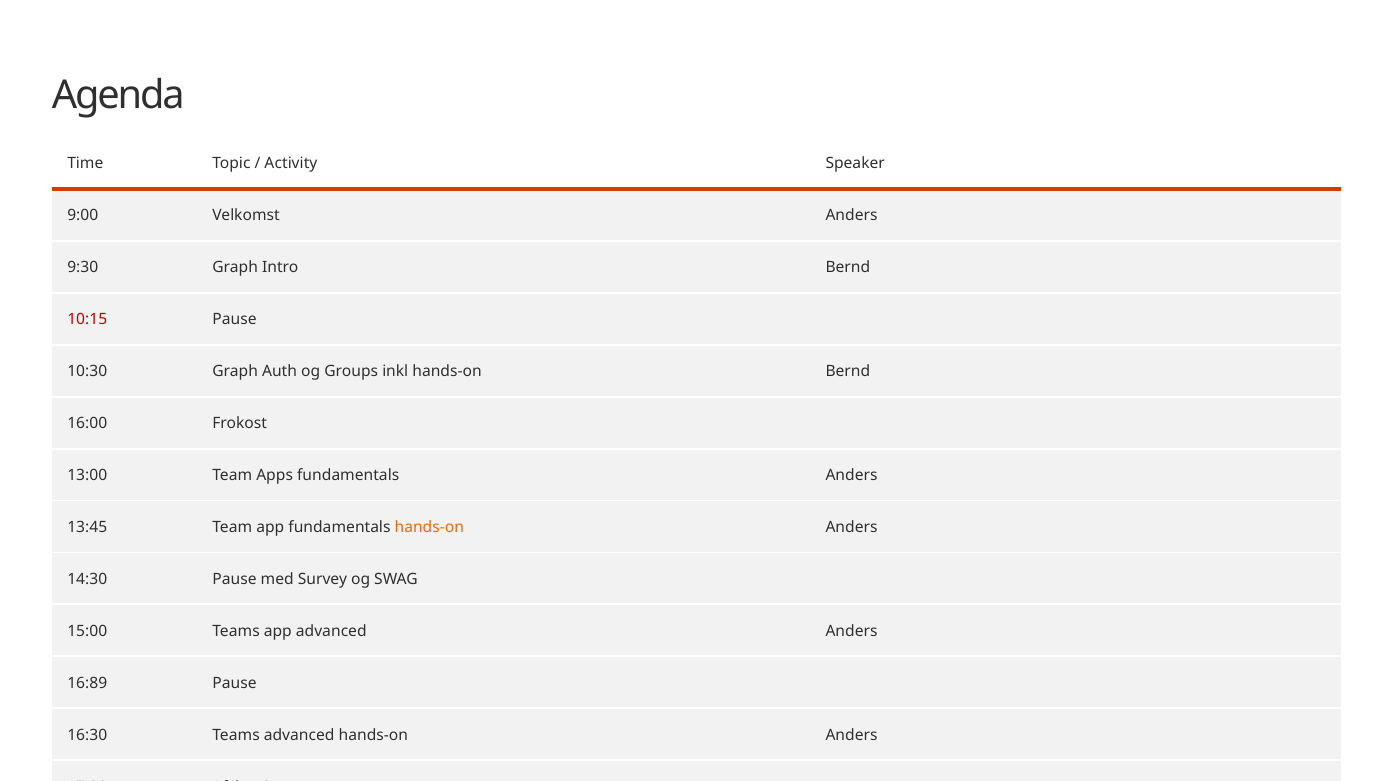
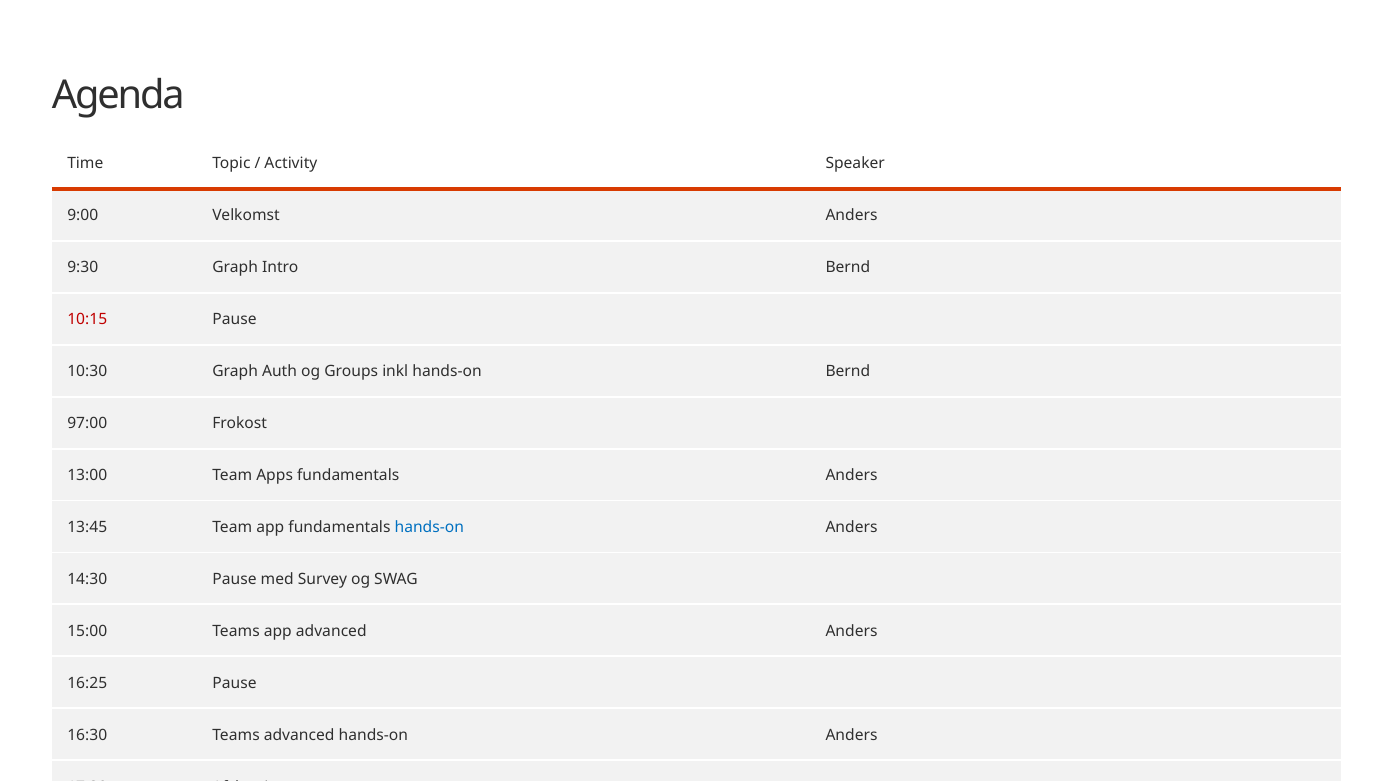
16:00: 16:00 -> 97:00
hands-on at (429, 528) colour: orange -> blue
16:89: 16:89 -> 16:25
